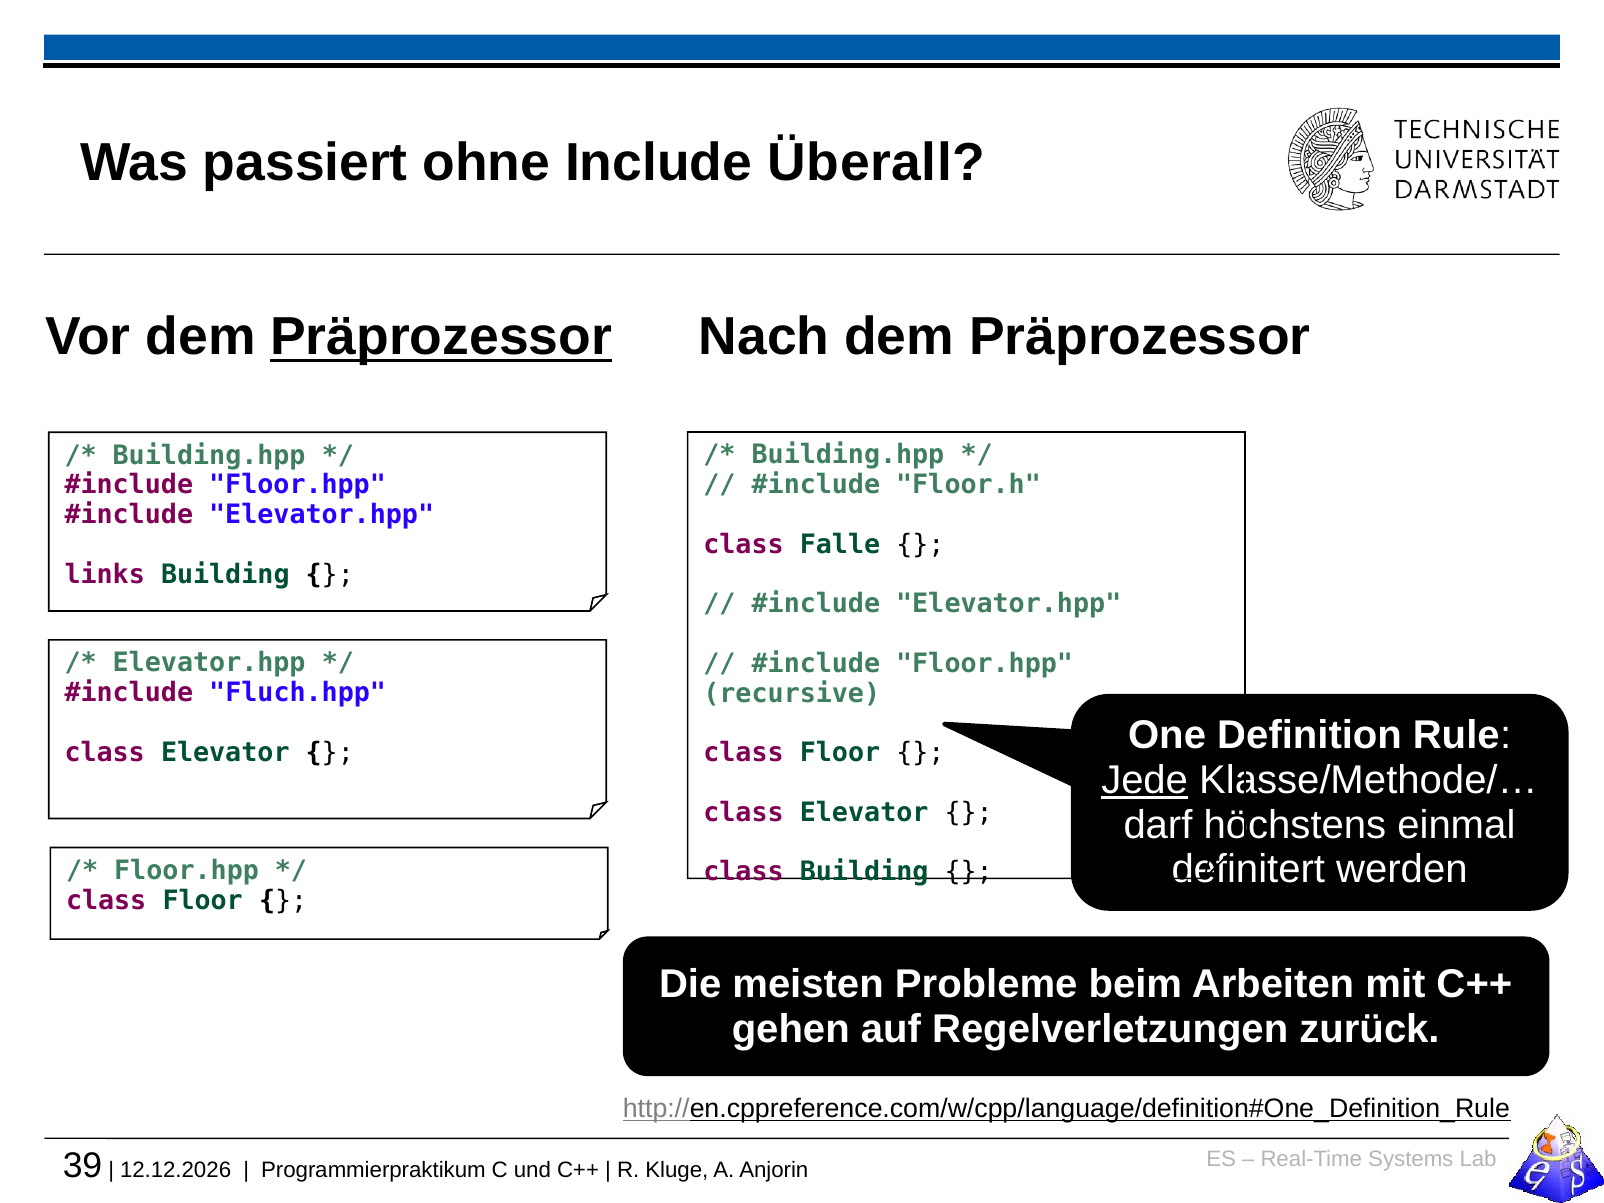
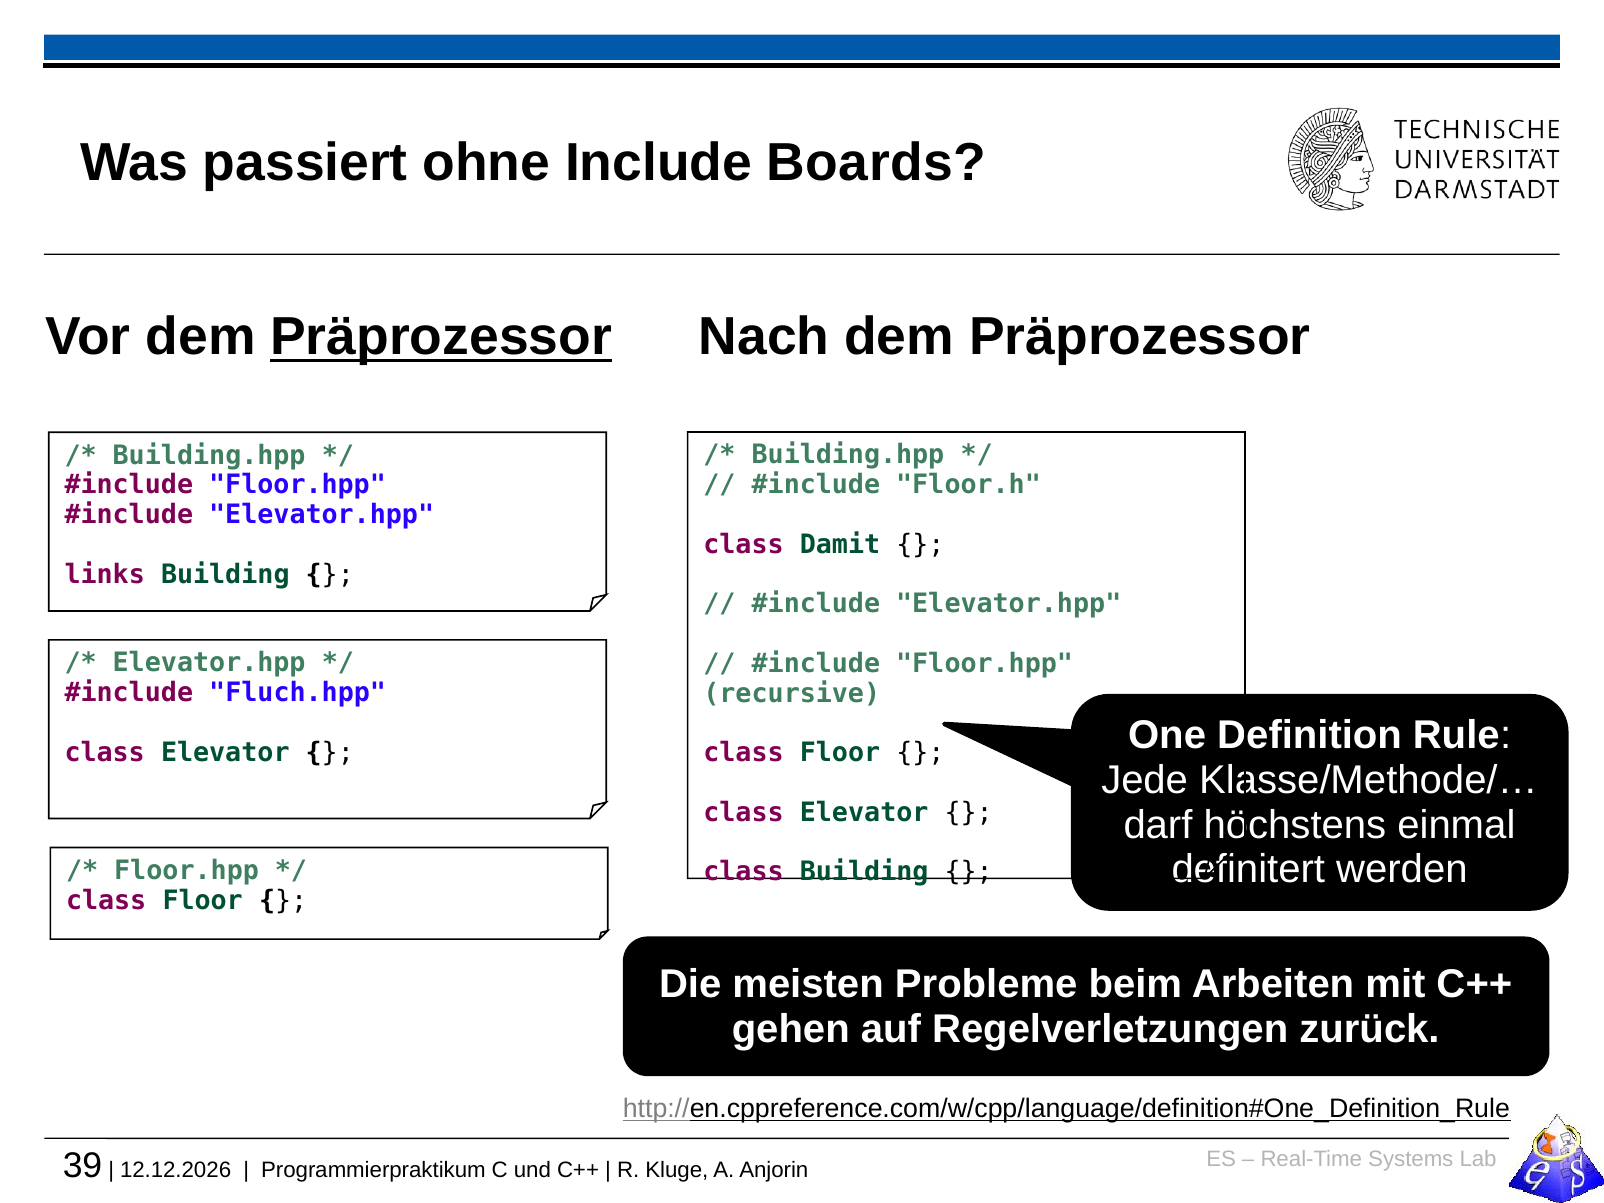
Überall: Überall -> Boards
Falle: Falle -> Damit
Jede underline: present -> none
